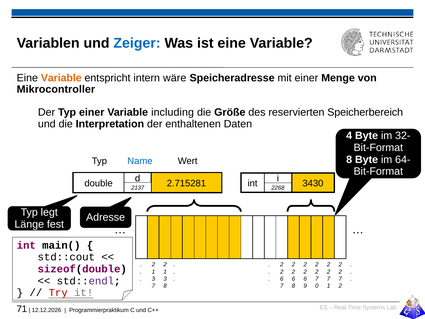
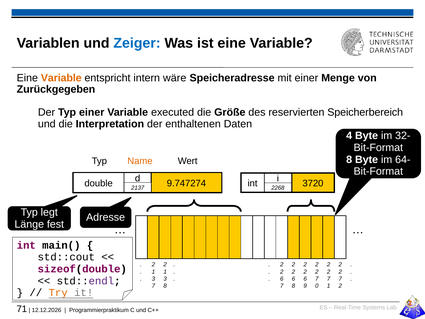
Mikrocontroller: Mikrocontroller -> Zurückgegeben
including: including -> executed
Name colour: blue -> orange
2.715281: 2.715281 -> 9.747274
3430: 3430 -> 3720
Try colour: red -> orange
